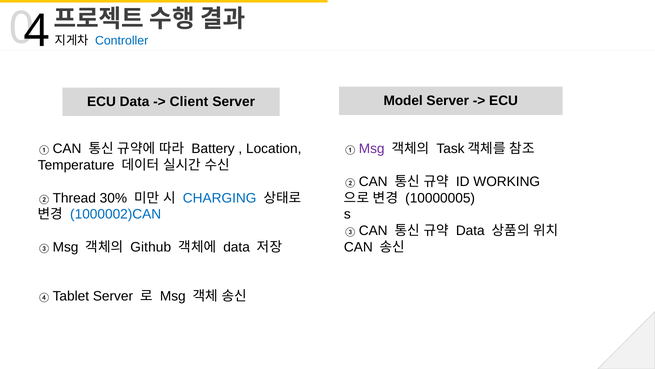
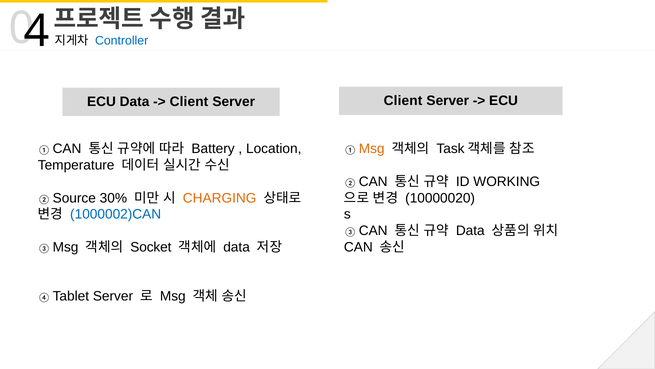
Server Model: Model -> Client
Msg at (372, 149) colour: purple -> orange
10000005: 10000005 -> 10000020
Thread: Thread -> Source
CHARGING colour: blue -> orange
Github: Github -> Socket
